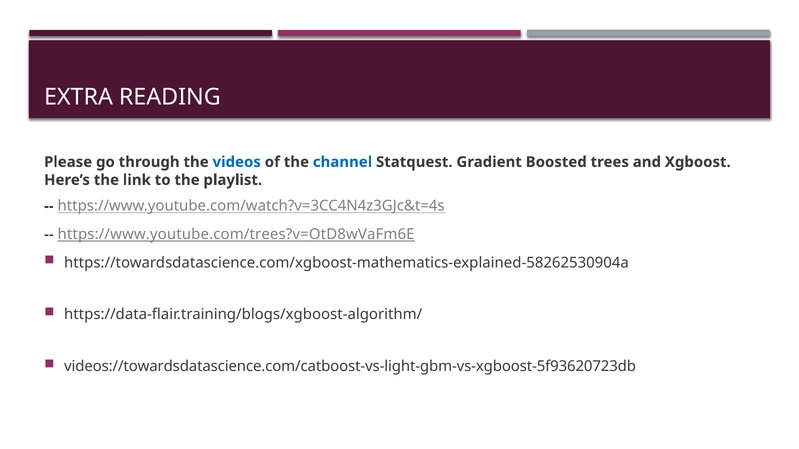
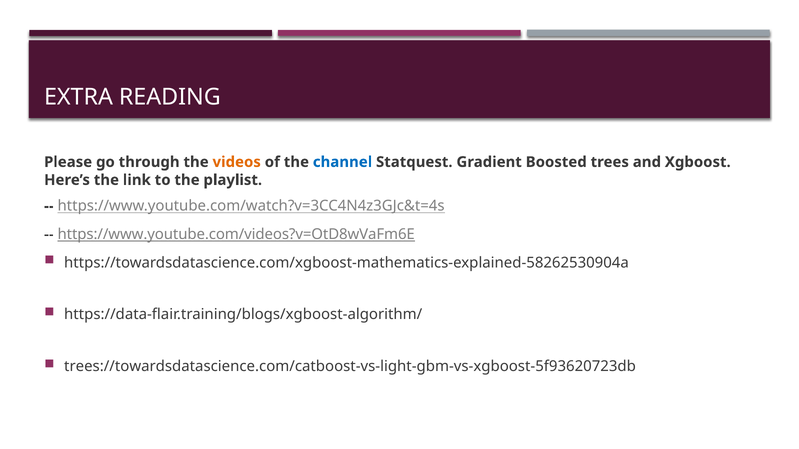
videos colour: blue -> orange
https://www.youtube.com/trees?v=OtD8wVaFm6E: https://www.youtube.com/trees?v=OtD8wVaFm6E -> https://www.youtube.com/videos?v=OtD8wVaFm6E
videos://towardsdatascience.com/catboost-vs-light-gbm-vs-xgboost-5f93620723db: videos://towardsdatascience.com/catboost-vs-light-gbm-vs-xgboost-5f93620723db -> trees://towardsdatascience.com/catboost-vs-light-gbm-vs-xgboost-5f93620723db
